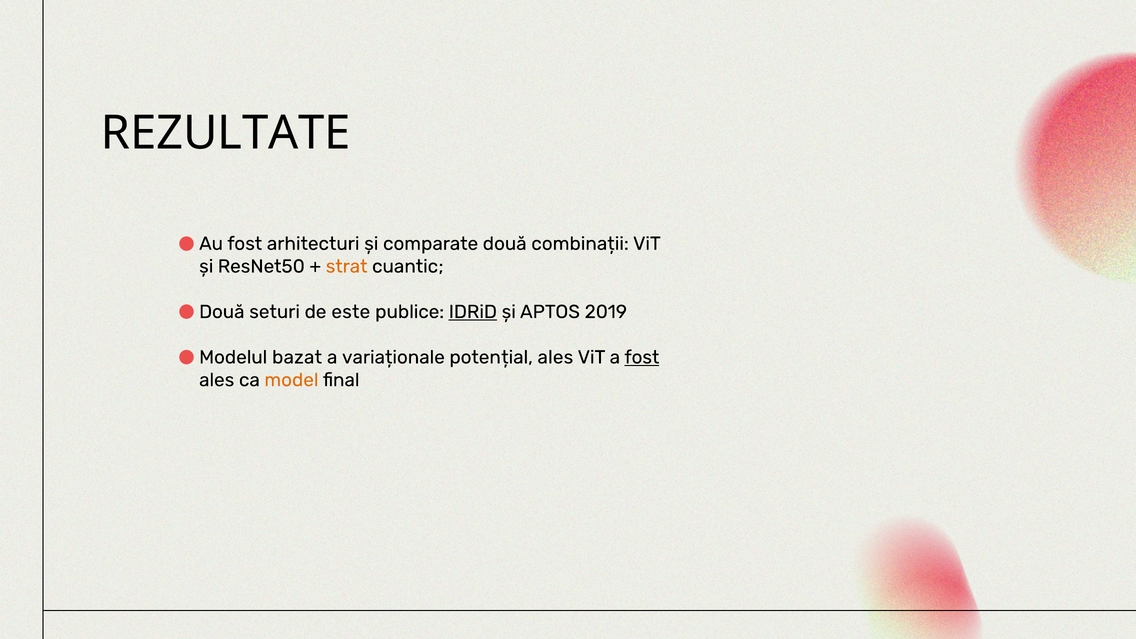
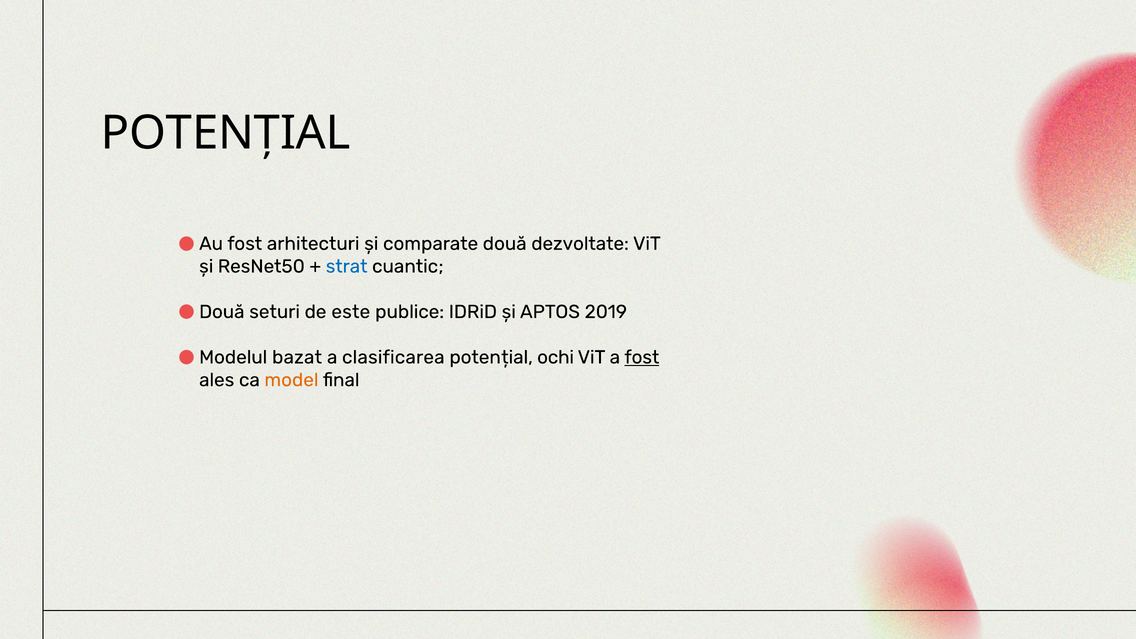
REZULTATE at (226, 133): REZULTATE -> POTENȚIAL
combinații: combinații -> dezvoltate
strat colour: orange -> blue
IDRiD underline: present -> none
variaționale: variaționale -> clasificarea
potențial ales: ales -> ochi
